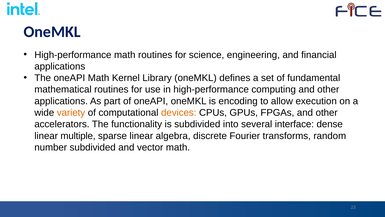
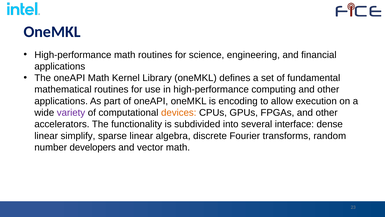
variety colour: orange -> purple
multiple: multiple -> simplify
number subdivided: subdivided -> developers
